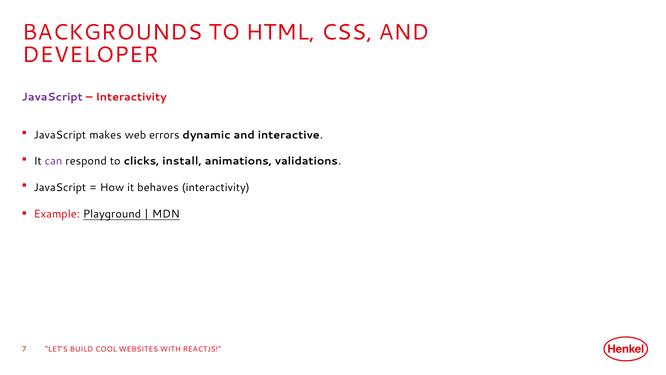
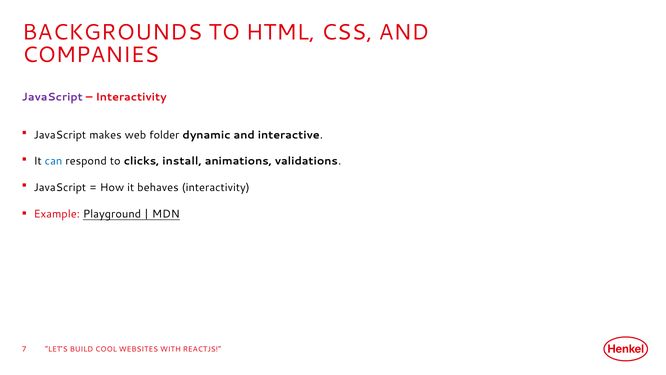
DEVELOPER: DEVELOPER -> COMPANIES
errors: errors -> folder
can colour: purple -> blue
